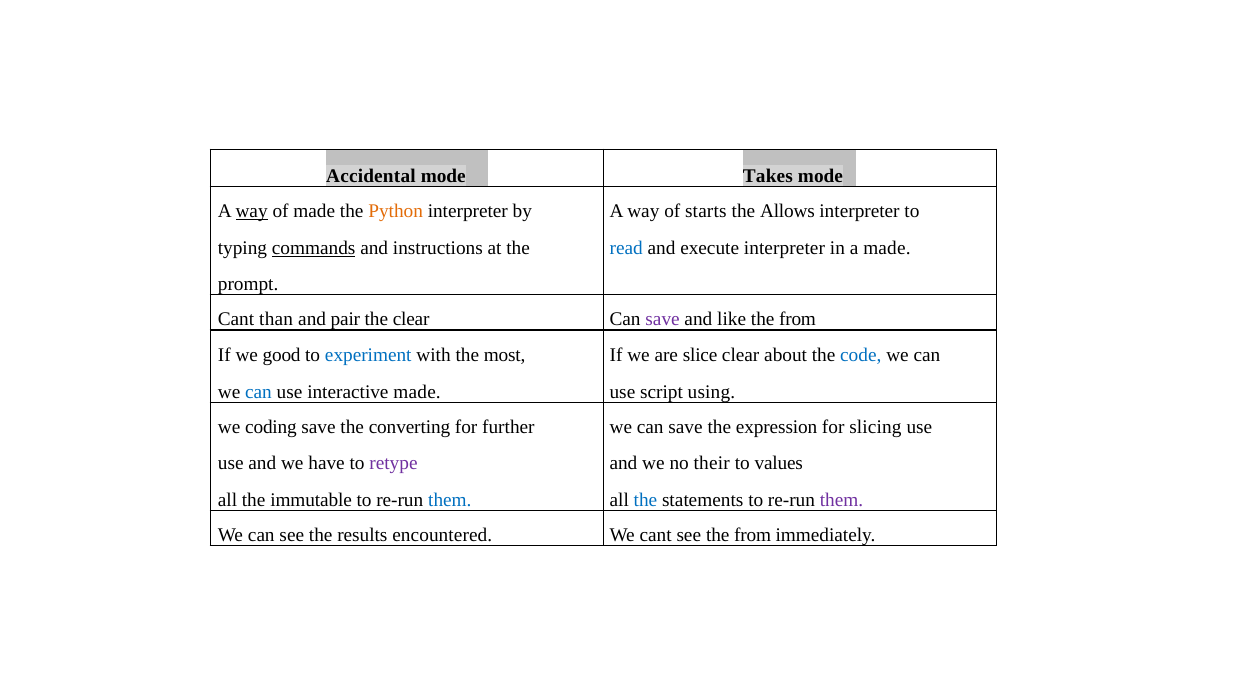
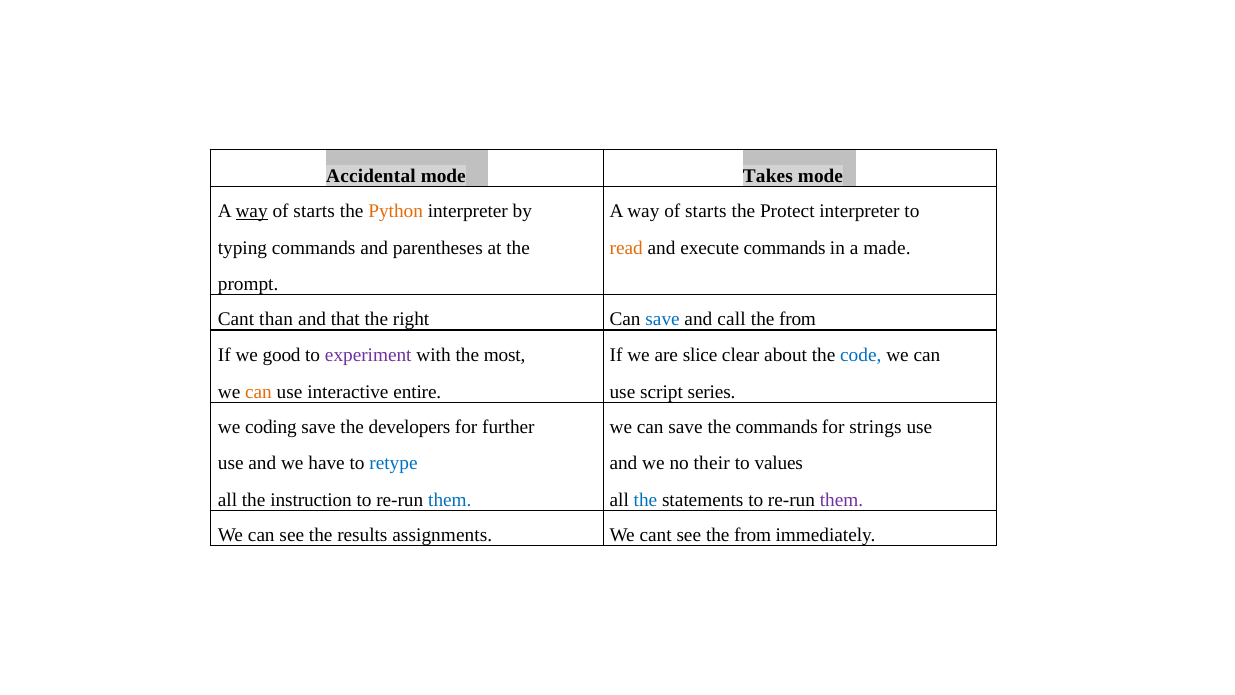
made at (314, 211): made -> starts
Allows: Allows -> Protect
commands at (314, 248) underline: present -> none
instructions: instructions -> parentheses
read colour: blue -> orange
execute interpreter: interpreter -> commands
pair: pair -> that
the clear: clear -> right
save at (663, 319) colour: purple -> blue
like: like -> call
experiment colour: blue -> purple
can at (259, 391) colour: blue -> orange
interactive made: made -> entire
using: using -> series
converting: converting -> developers
the expression: expression -> commands
slicing: slicing -> strings
retype colour: purple -> blue
immutable: immutable -> instruction
encountered: encountered -> assignments
